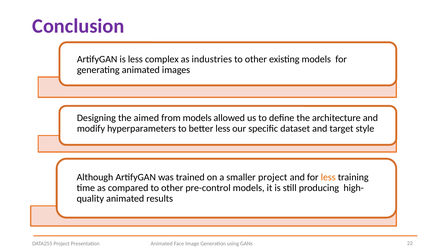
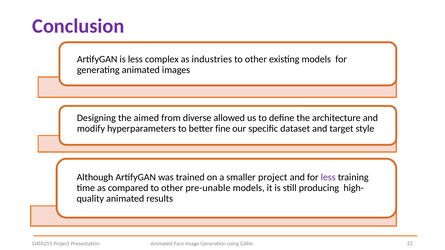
from models: models -> diverse
better less: less -> fine
less at (328, 178) colour: orange -> purple
pre-control: pre-control -> pre-unable
